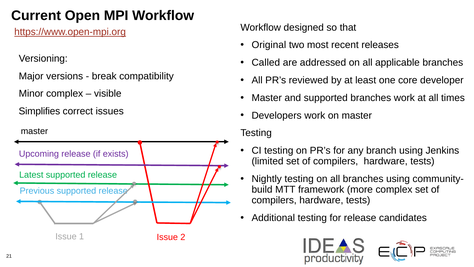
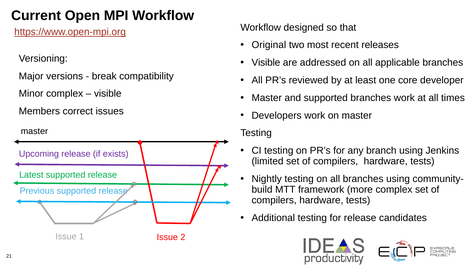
Called at (266, 63): Called -> Visible
Simplifies: Simplifies -> Members
